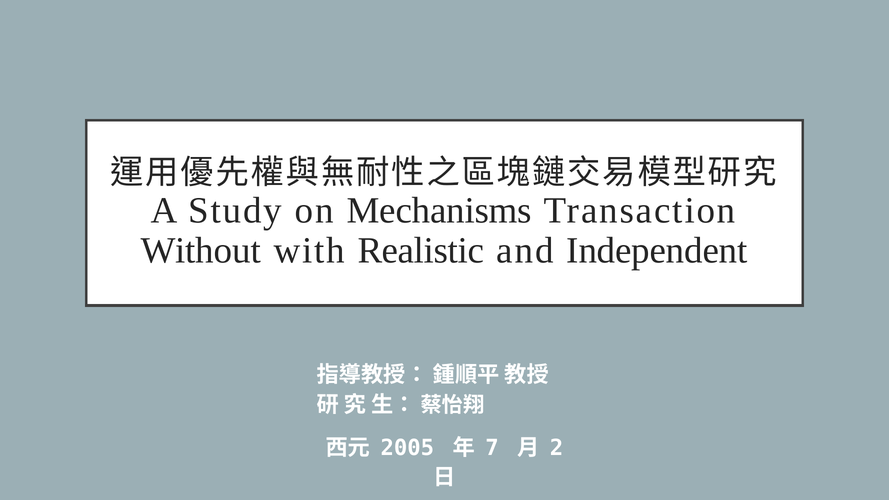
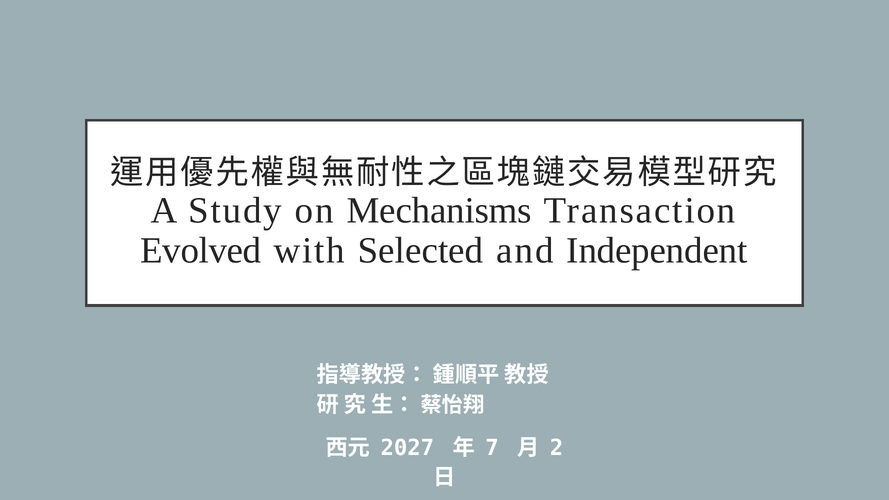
Without: Without -> Evolved
Realistic: Realistic -> Selected
2005: 2005 -> 2027
